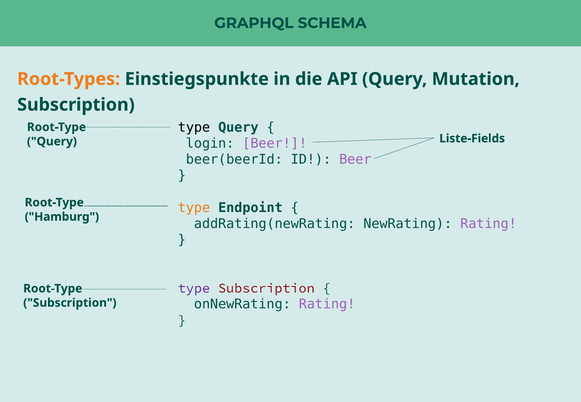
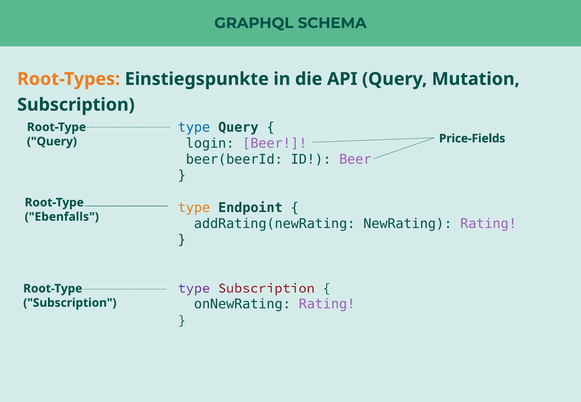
type at (194, 127) colour: black -> blue
Liste-Fields: Liste-Fields -> Price-Fields
Hamburg: Hamburg -> Ebenfalls
